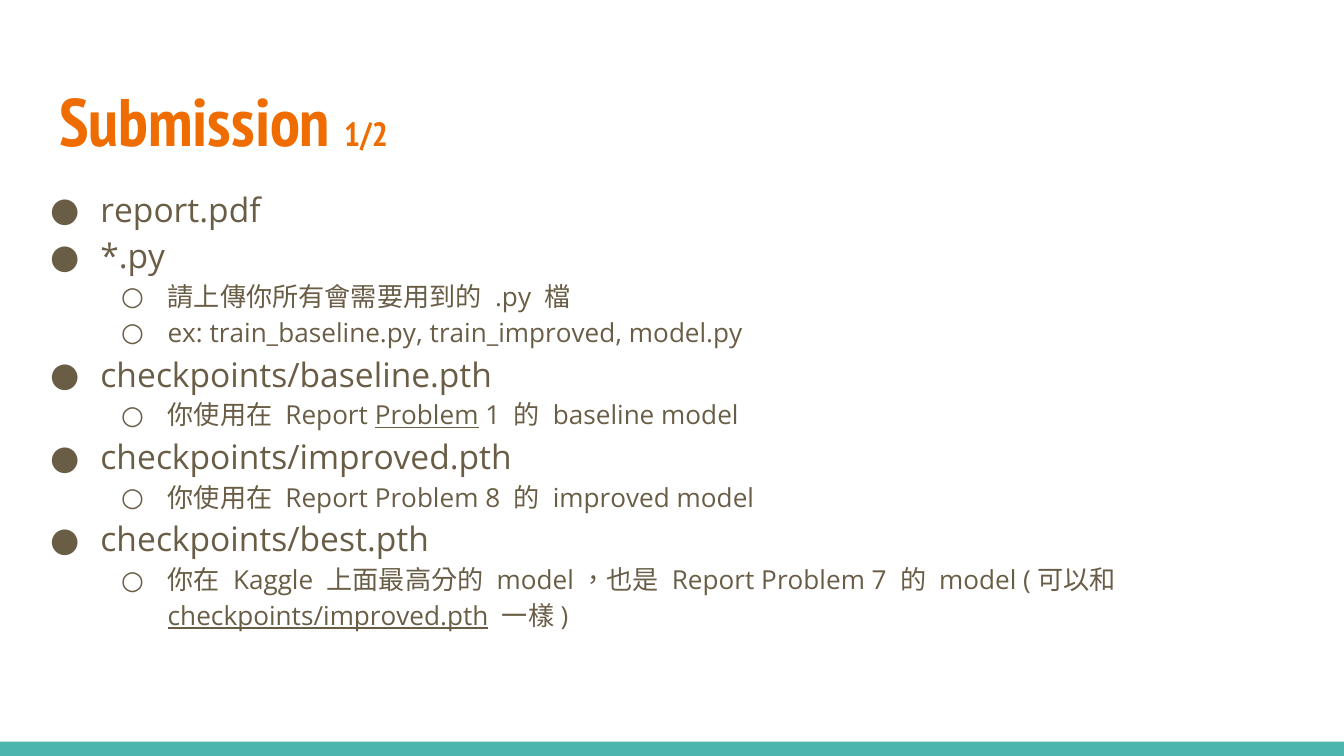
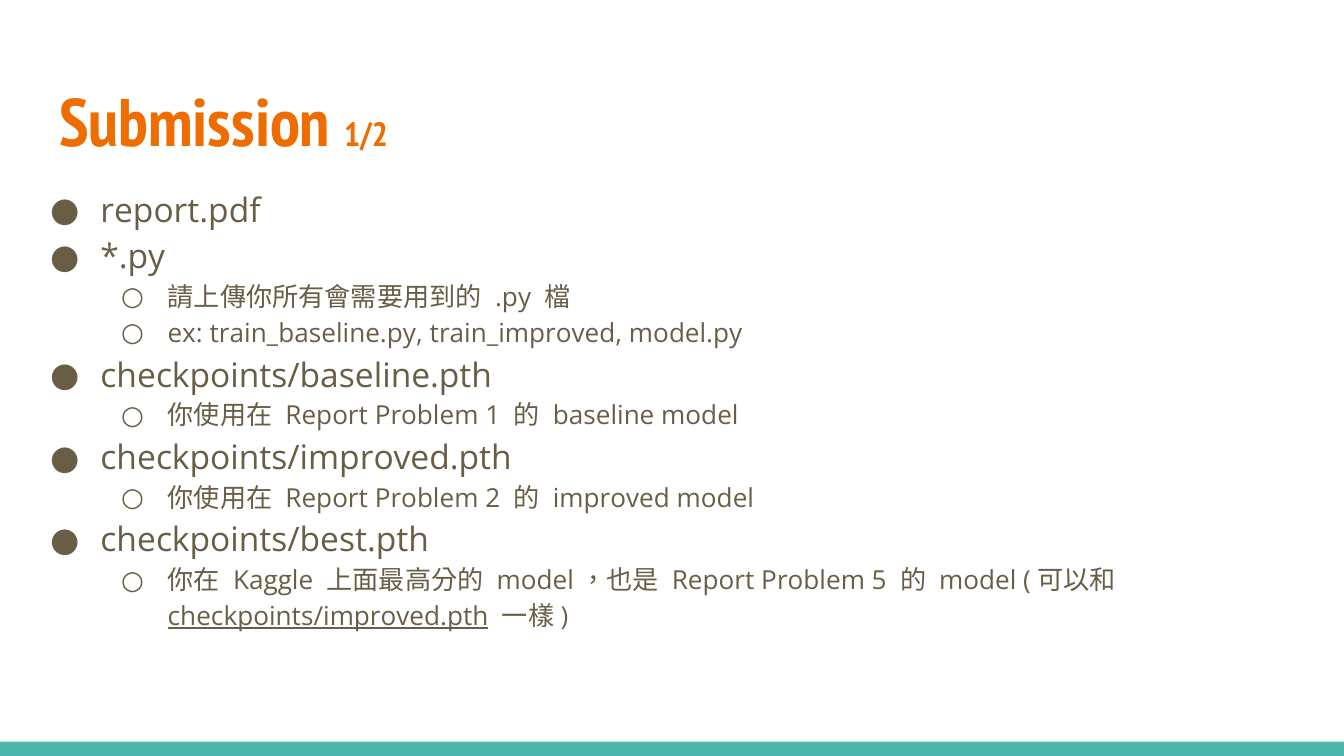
Problem at (427, 416) underline: present -> none
8: 8 -> 2
7: 7 -> 5
